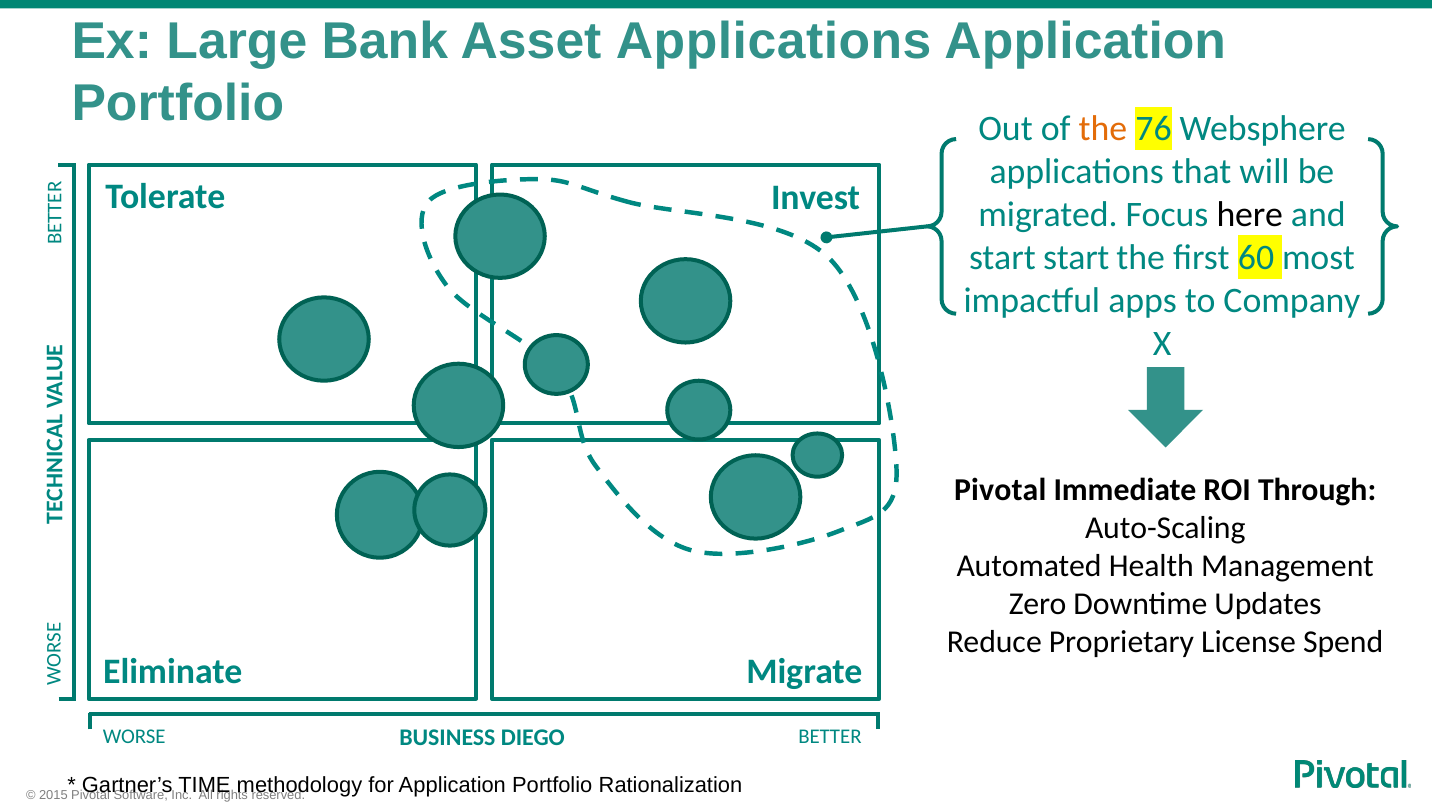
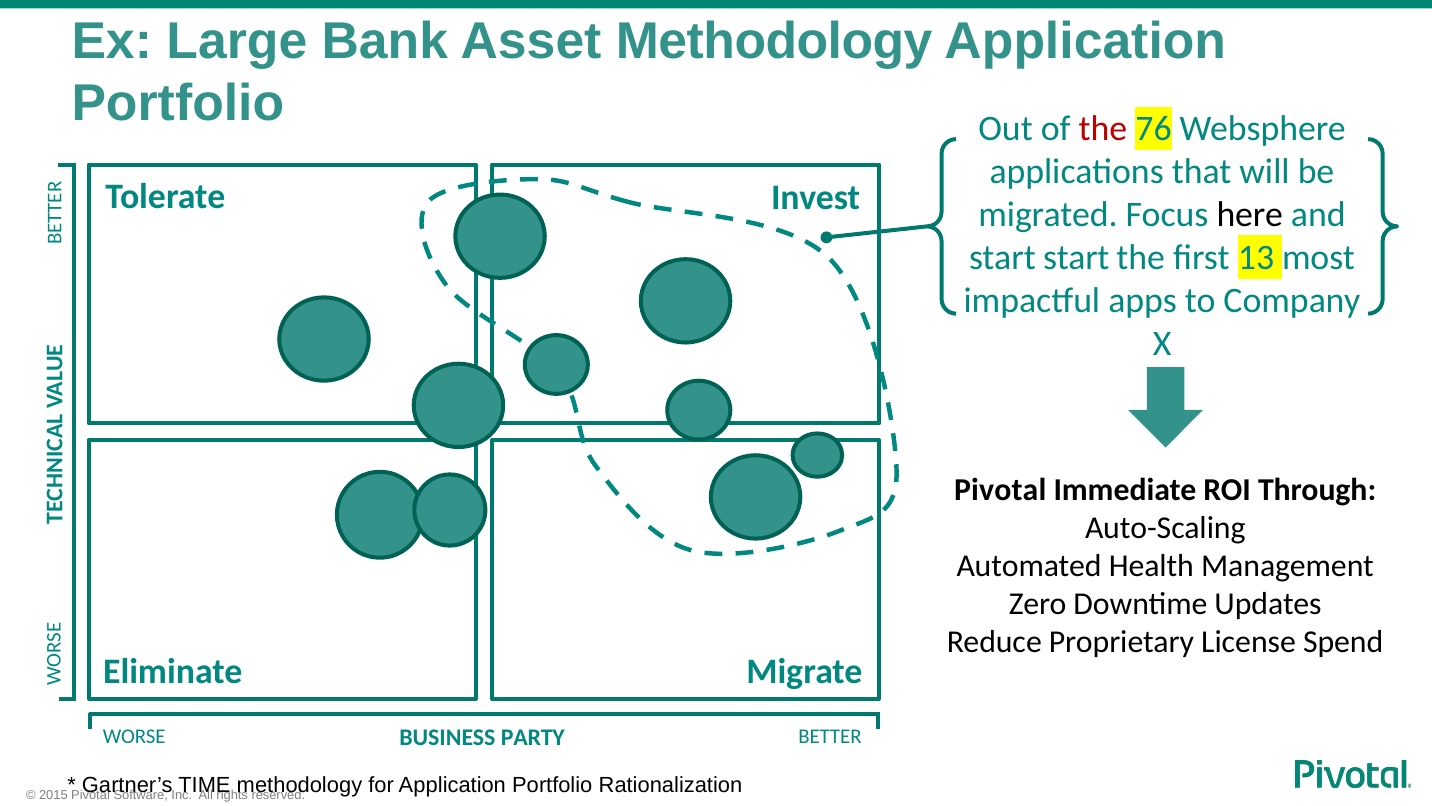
Asset Applications: Applications -> Methodology
the at (1103, 129) colour: orange -> red
60: 60 -> 13
DIEGO: DIEGO -> PARTY
